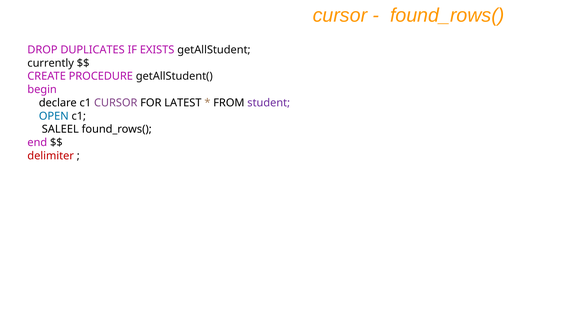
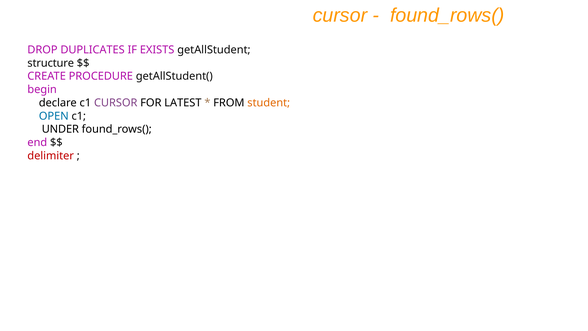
currently: currently -> structure
student colour: purple -> orange
SALEEL: SALEEL -> UNDER
